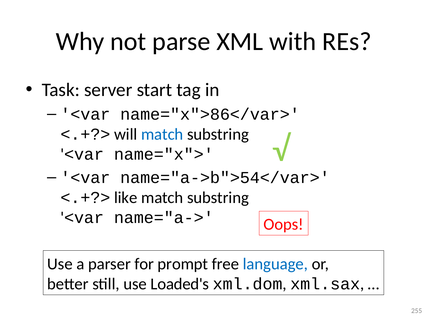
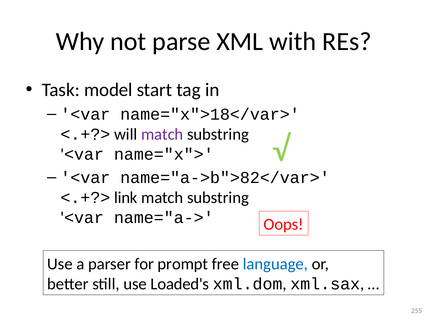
server: server -> model
name="x">86</var>: name="x">86</var> -> name="x">18</var>
match at (162, 134) colour: blue -> purple
name="a->b">54</var>: name="a->b">54</var> -> name="a->b">82</var>
like: like -> link
